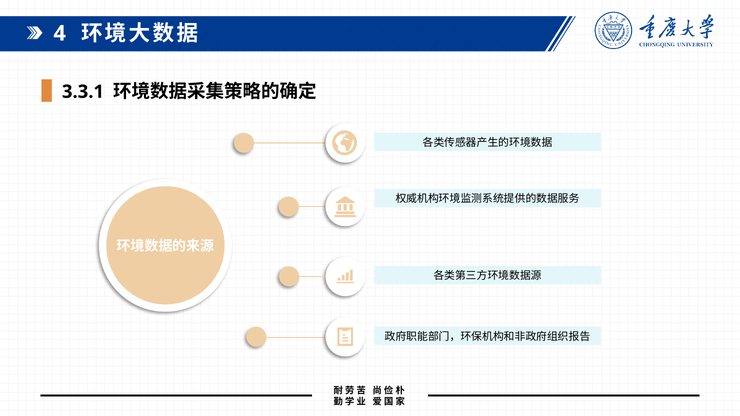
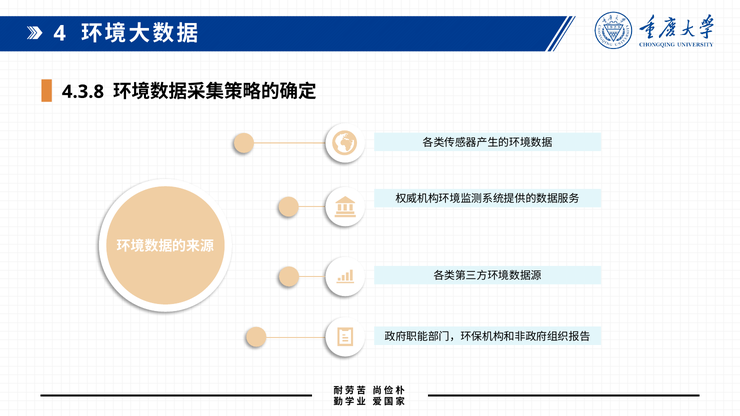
3.3.1: 3.3.1 -> 4.3.8
